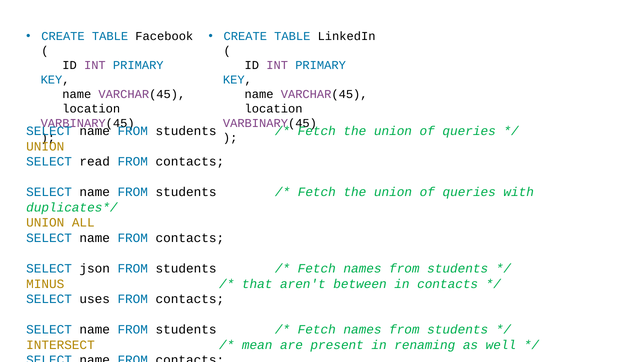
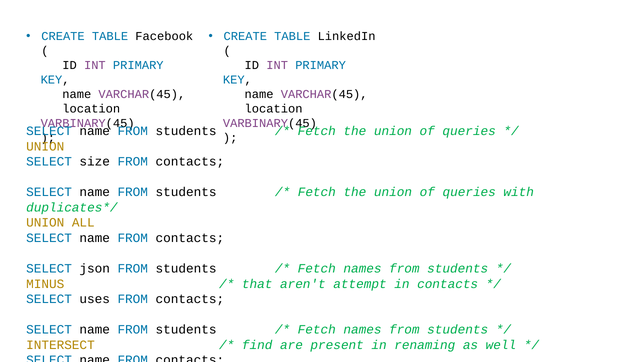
read: read -> size
between: between -> attempt
mean: mean -> find
